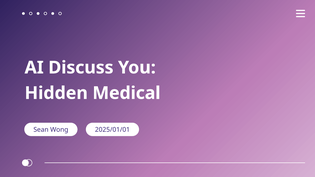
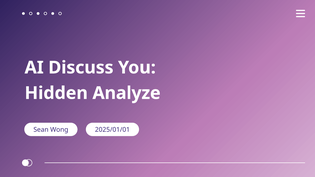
Medical: Medical -> Analyze
